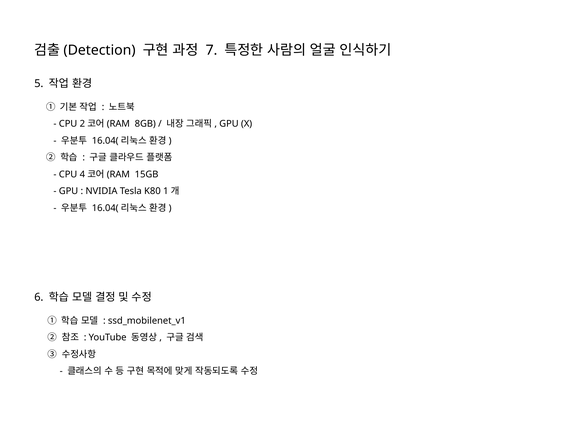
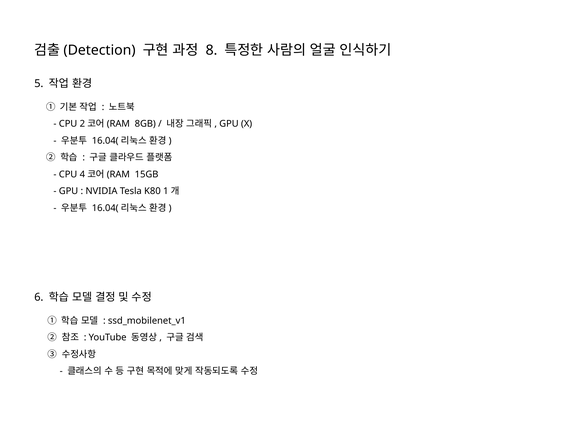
7: 7 -> 8
